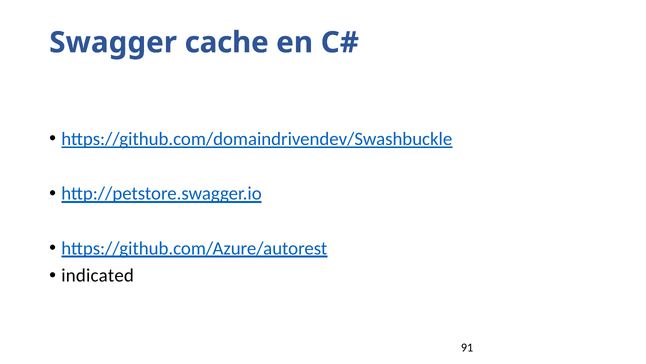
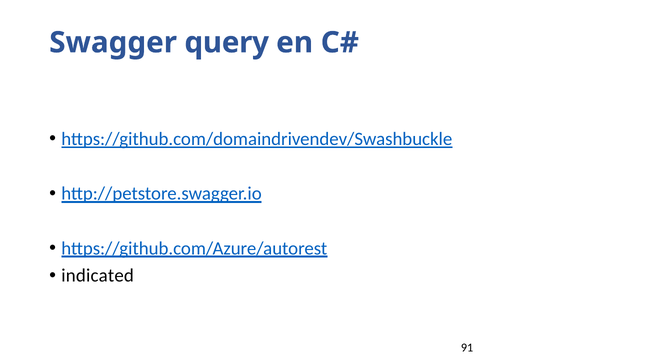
cache: cache -> query
